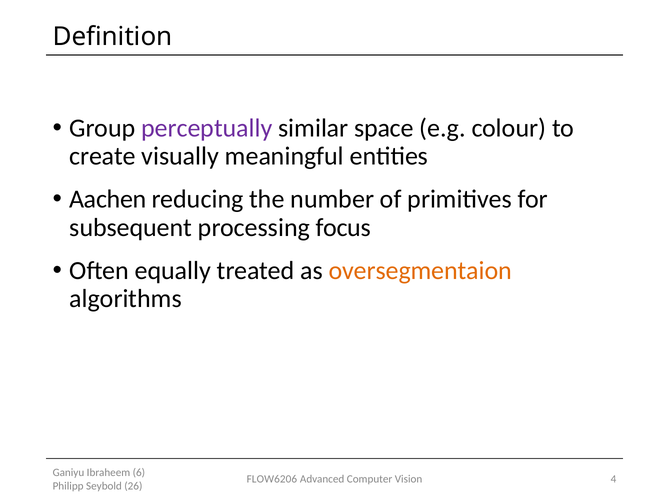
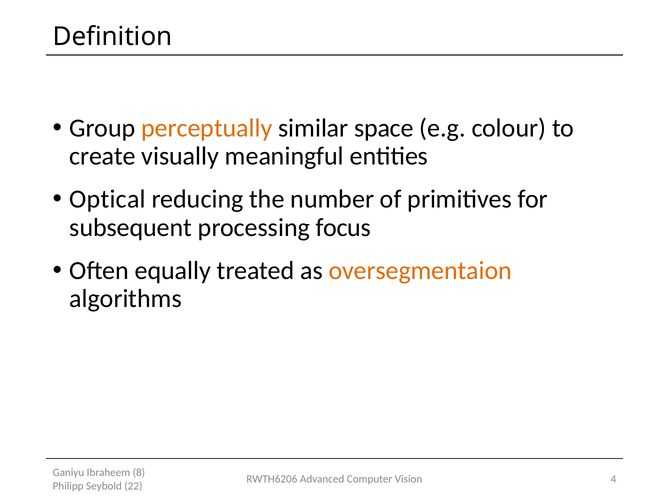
perceptually colour: purple -> orange
Aachen: Aachen -> Optical
6: 6 -> 8
FLOW6206: FLOW6206 -> RWTH6206
26: 26 -> 22
